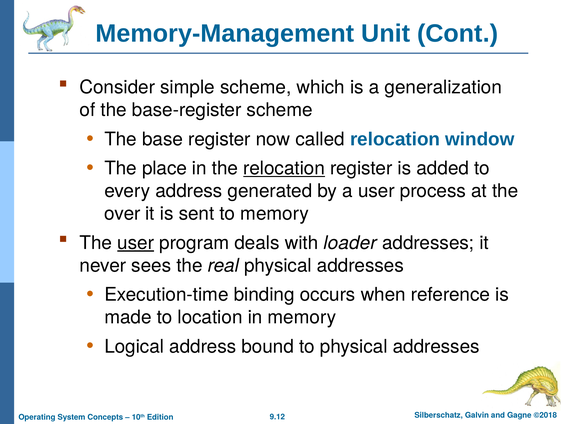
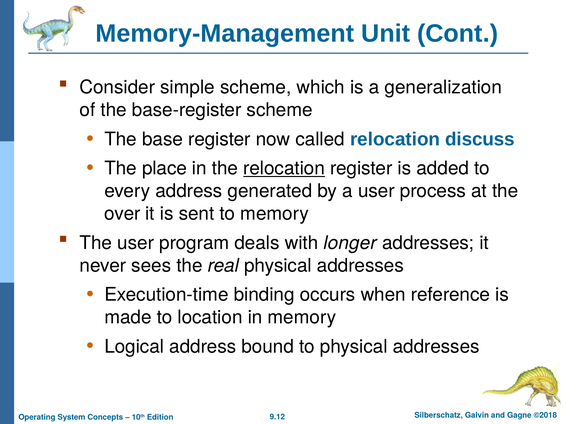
window: window -> discuss
user at (136, 243) underline: present -> none
loader: loader -> longer
